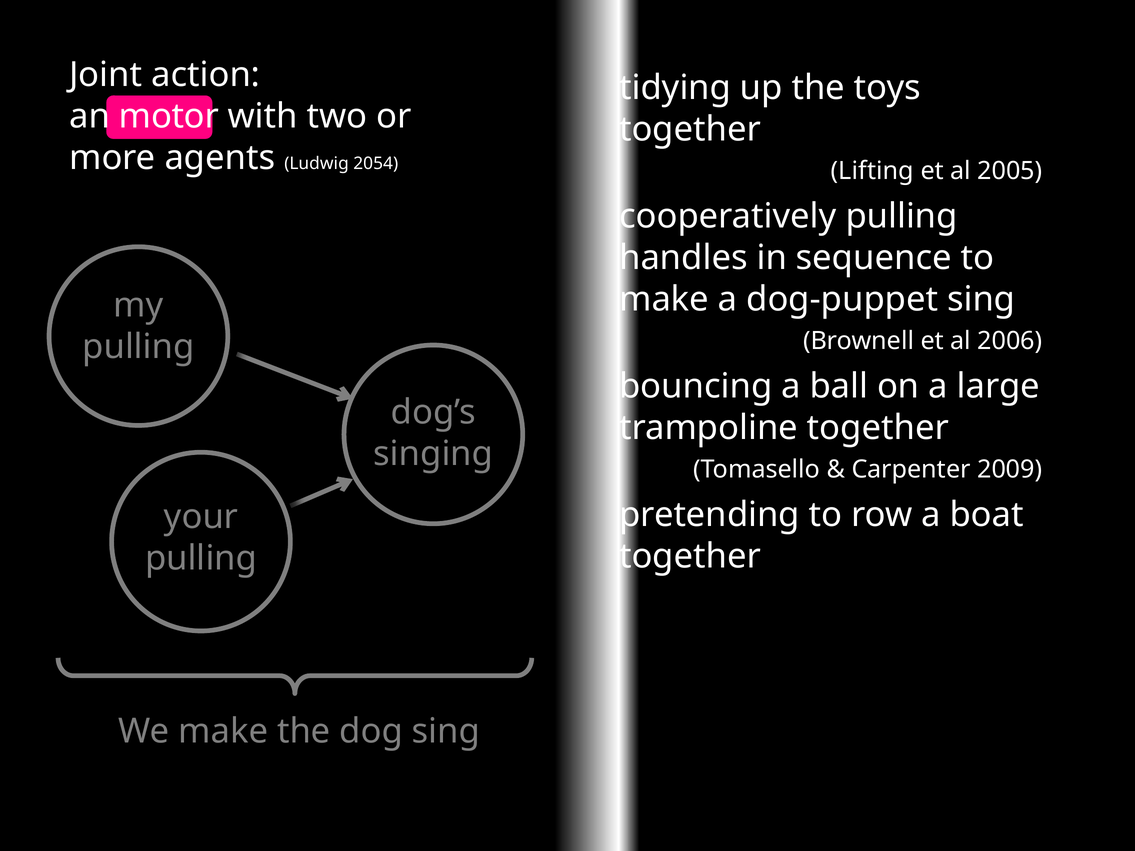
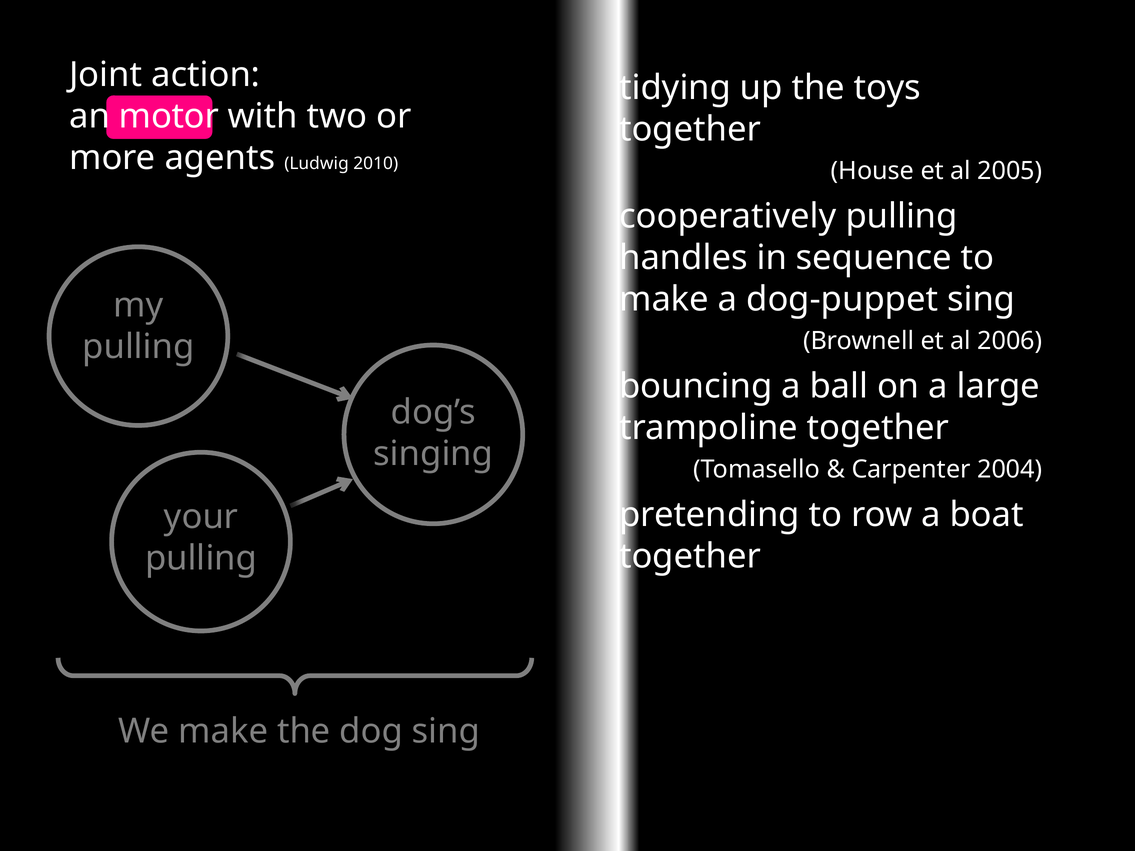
2054: 2054 -> 2010
Lifting: Lifting -> House
2009: 2009 -> 2004
